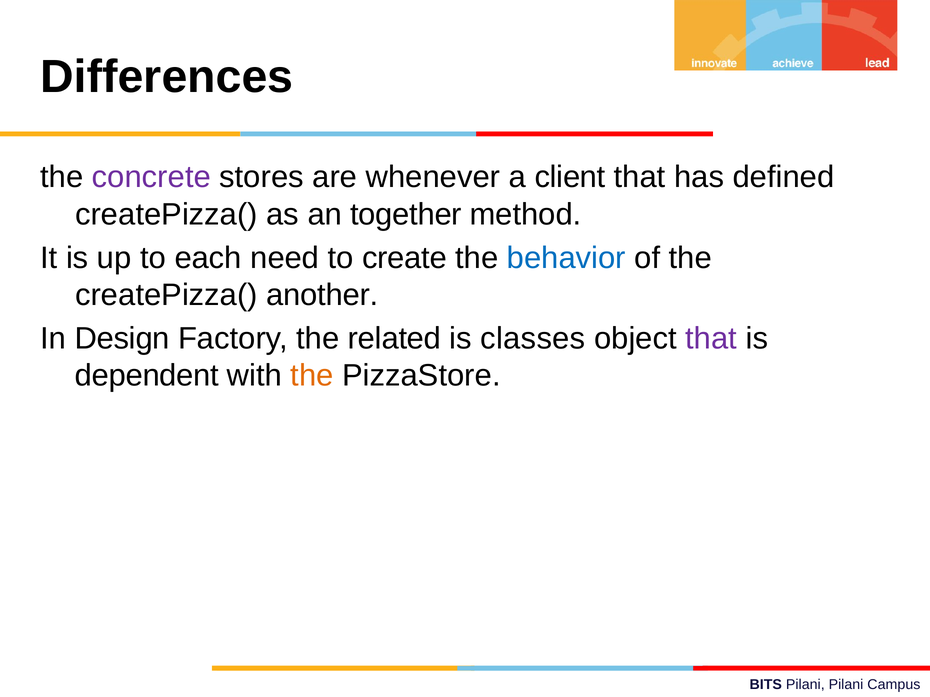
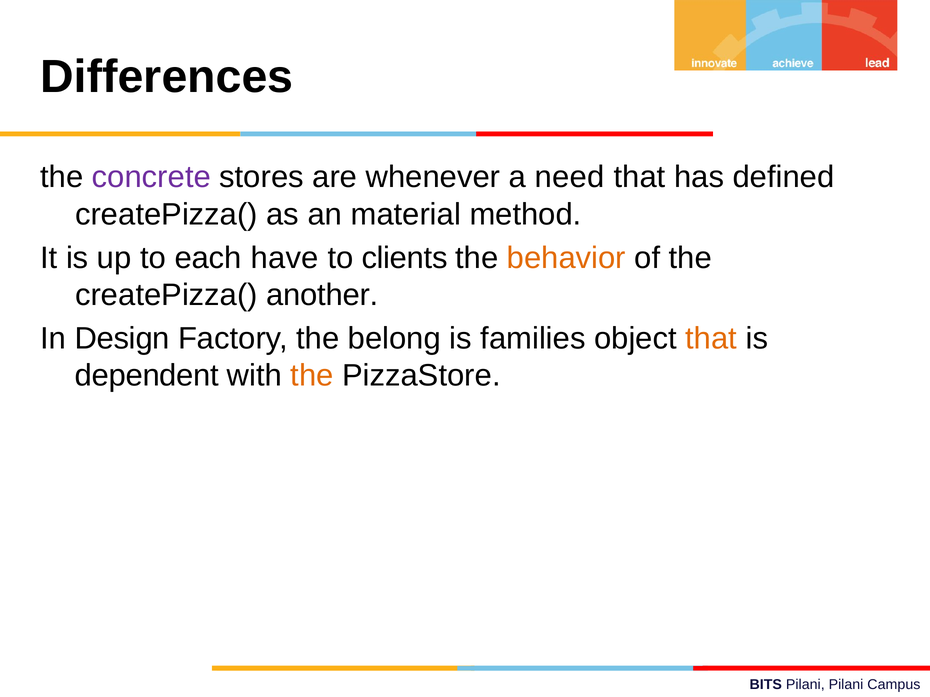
client: client -> need
together: together -> material
need: need -> have
create: create -> clients
behavior colour: blue -> orange
related: related -> belong
classes: classes -> families
that at (711, 339) colour: purple -> orange
